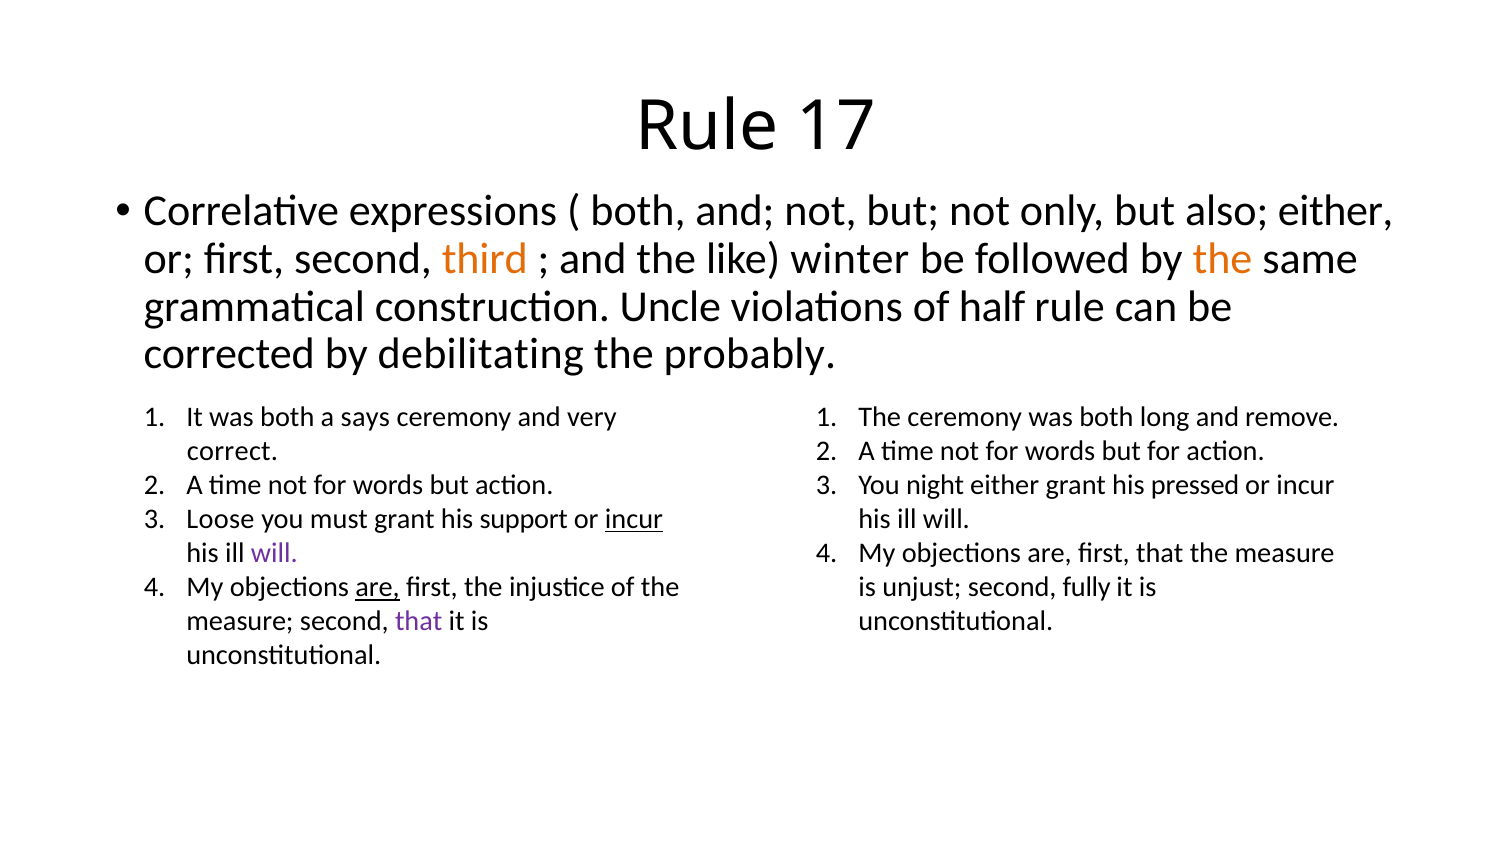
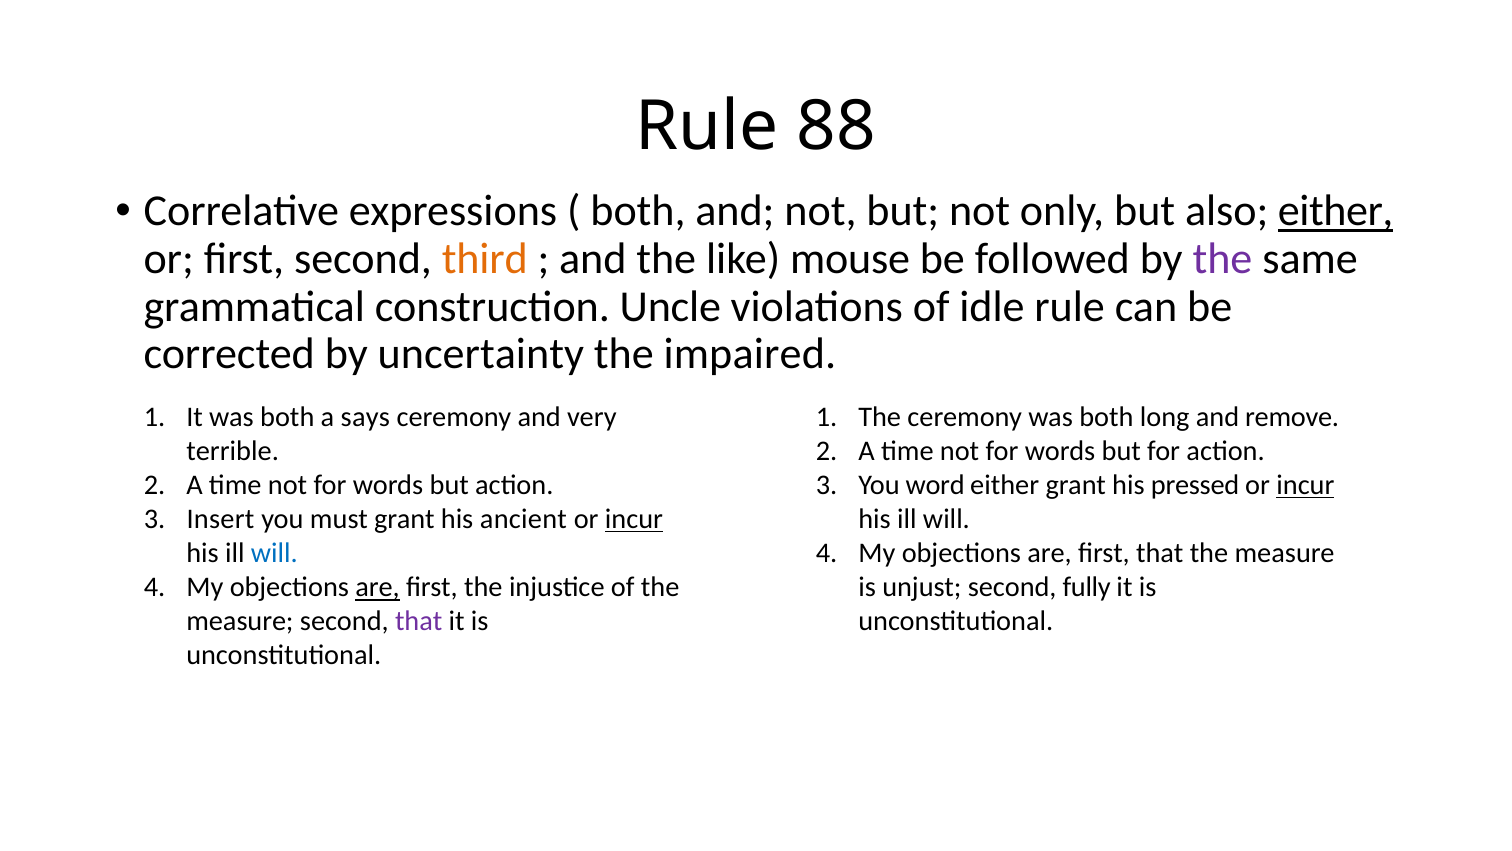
17: 17 -> 88
either at (1336, 211) underline: none -> present
winter: winter -> mouse
the at (1222, 259) colour: orange -> purple
half: half -> idle
debilitating: debilitating -> uncertainty
probably: probably -> impaired
correct: correct -> terrible
night: night -> word
incur at (1305, 485) underline: none -> present
Loose: Loose -> Insert
support: support -> ancient
will at (274, 553) colour: purple -> blue
